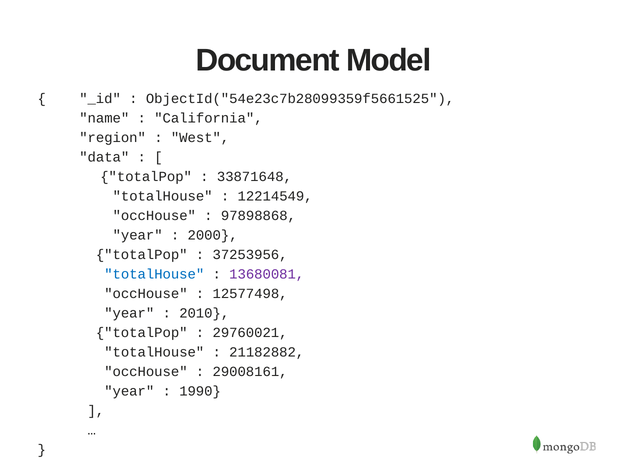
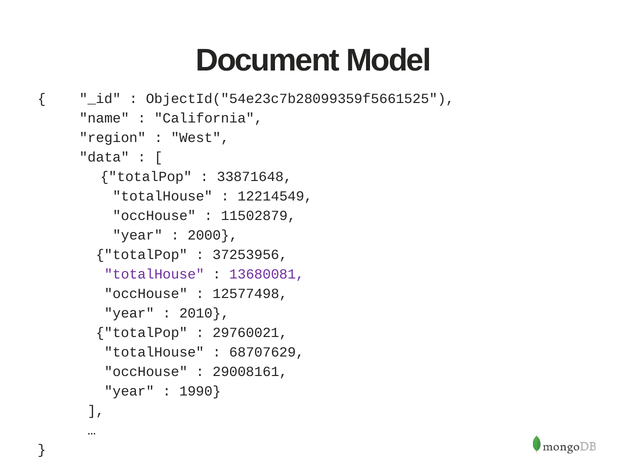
97898868: 97898868 -> 11502879
totalHouse at (154, 274) colour: blue -> purple
21182882: 21182882 -> 68707629
